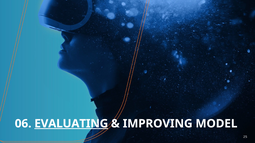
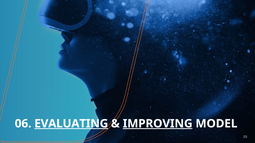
IMPROVING underline: none -> present
